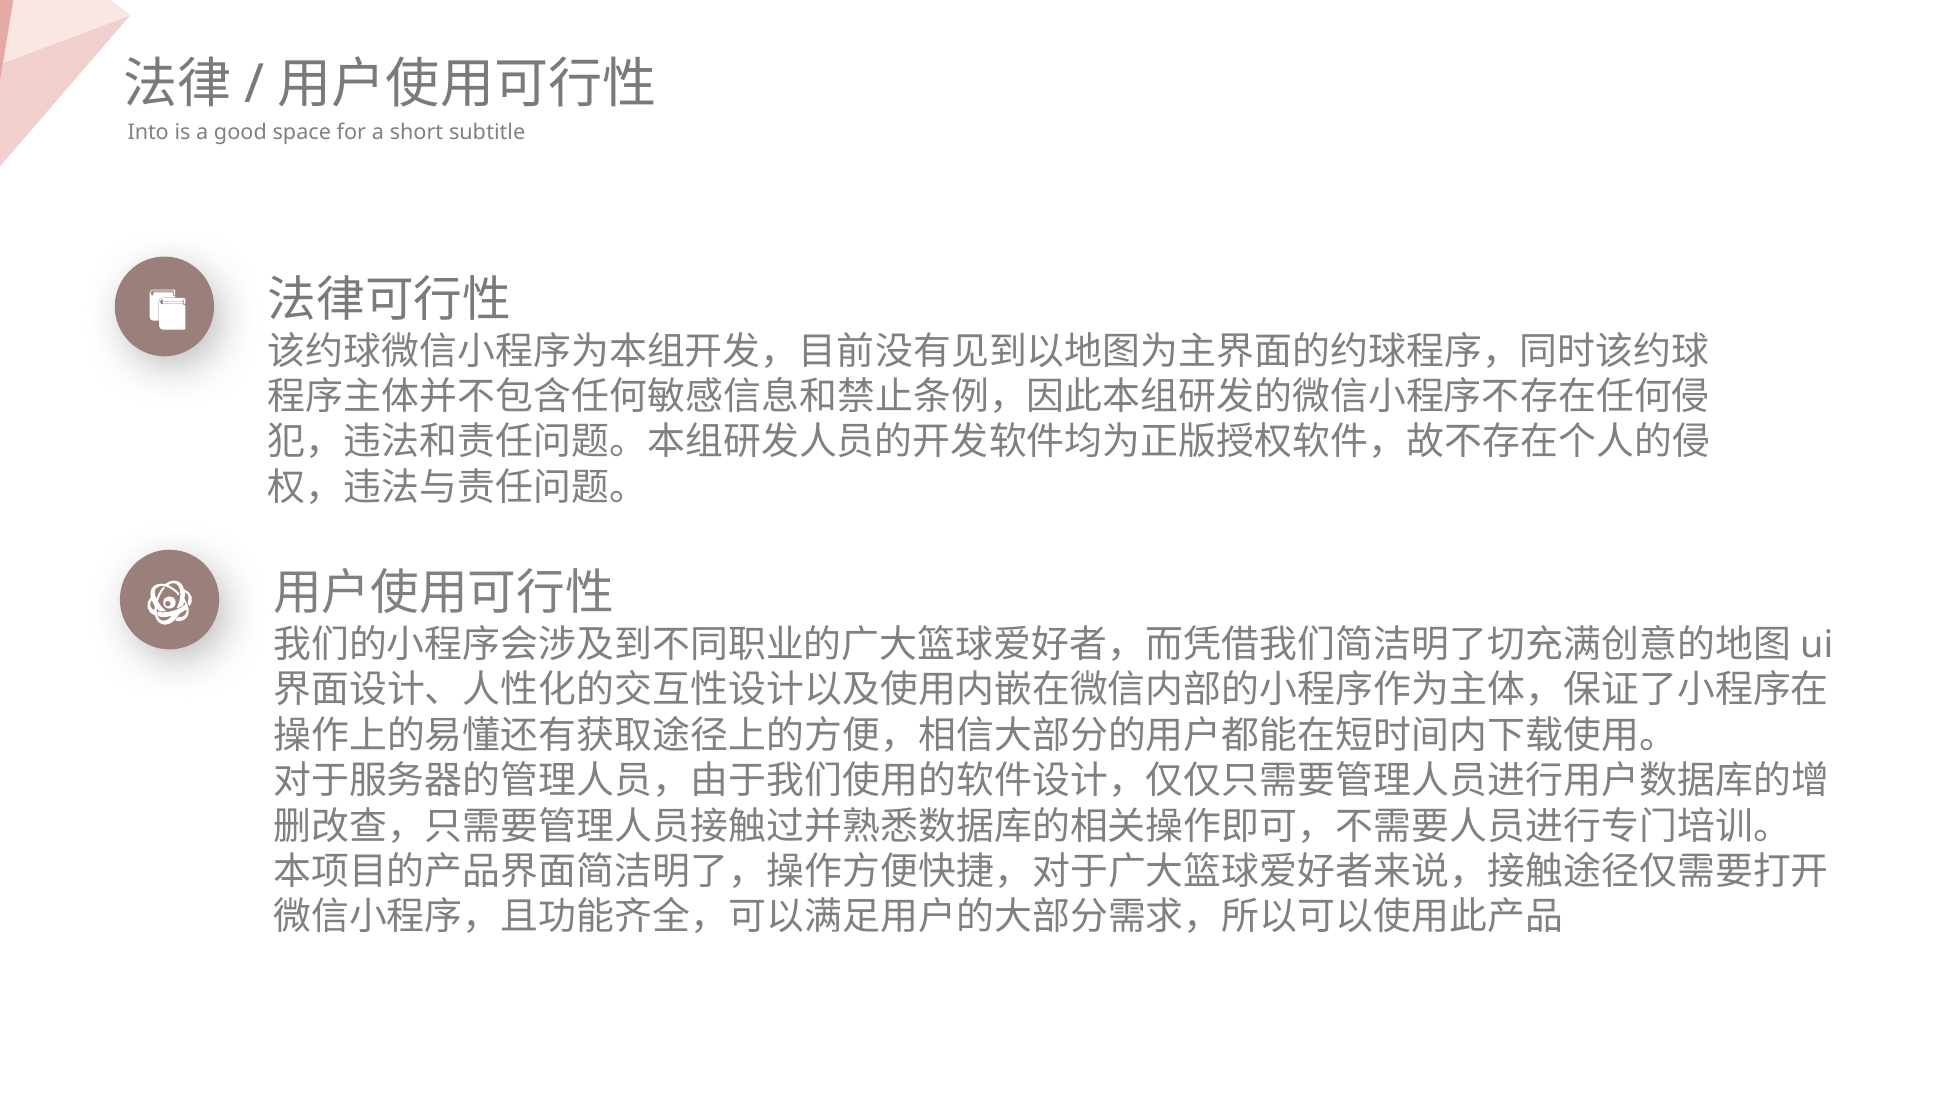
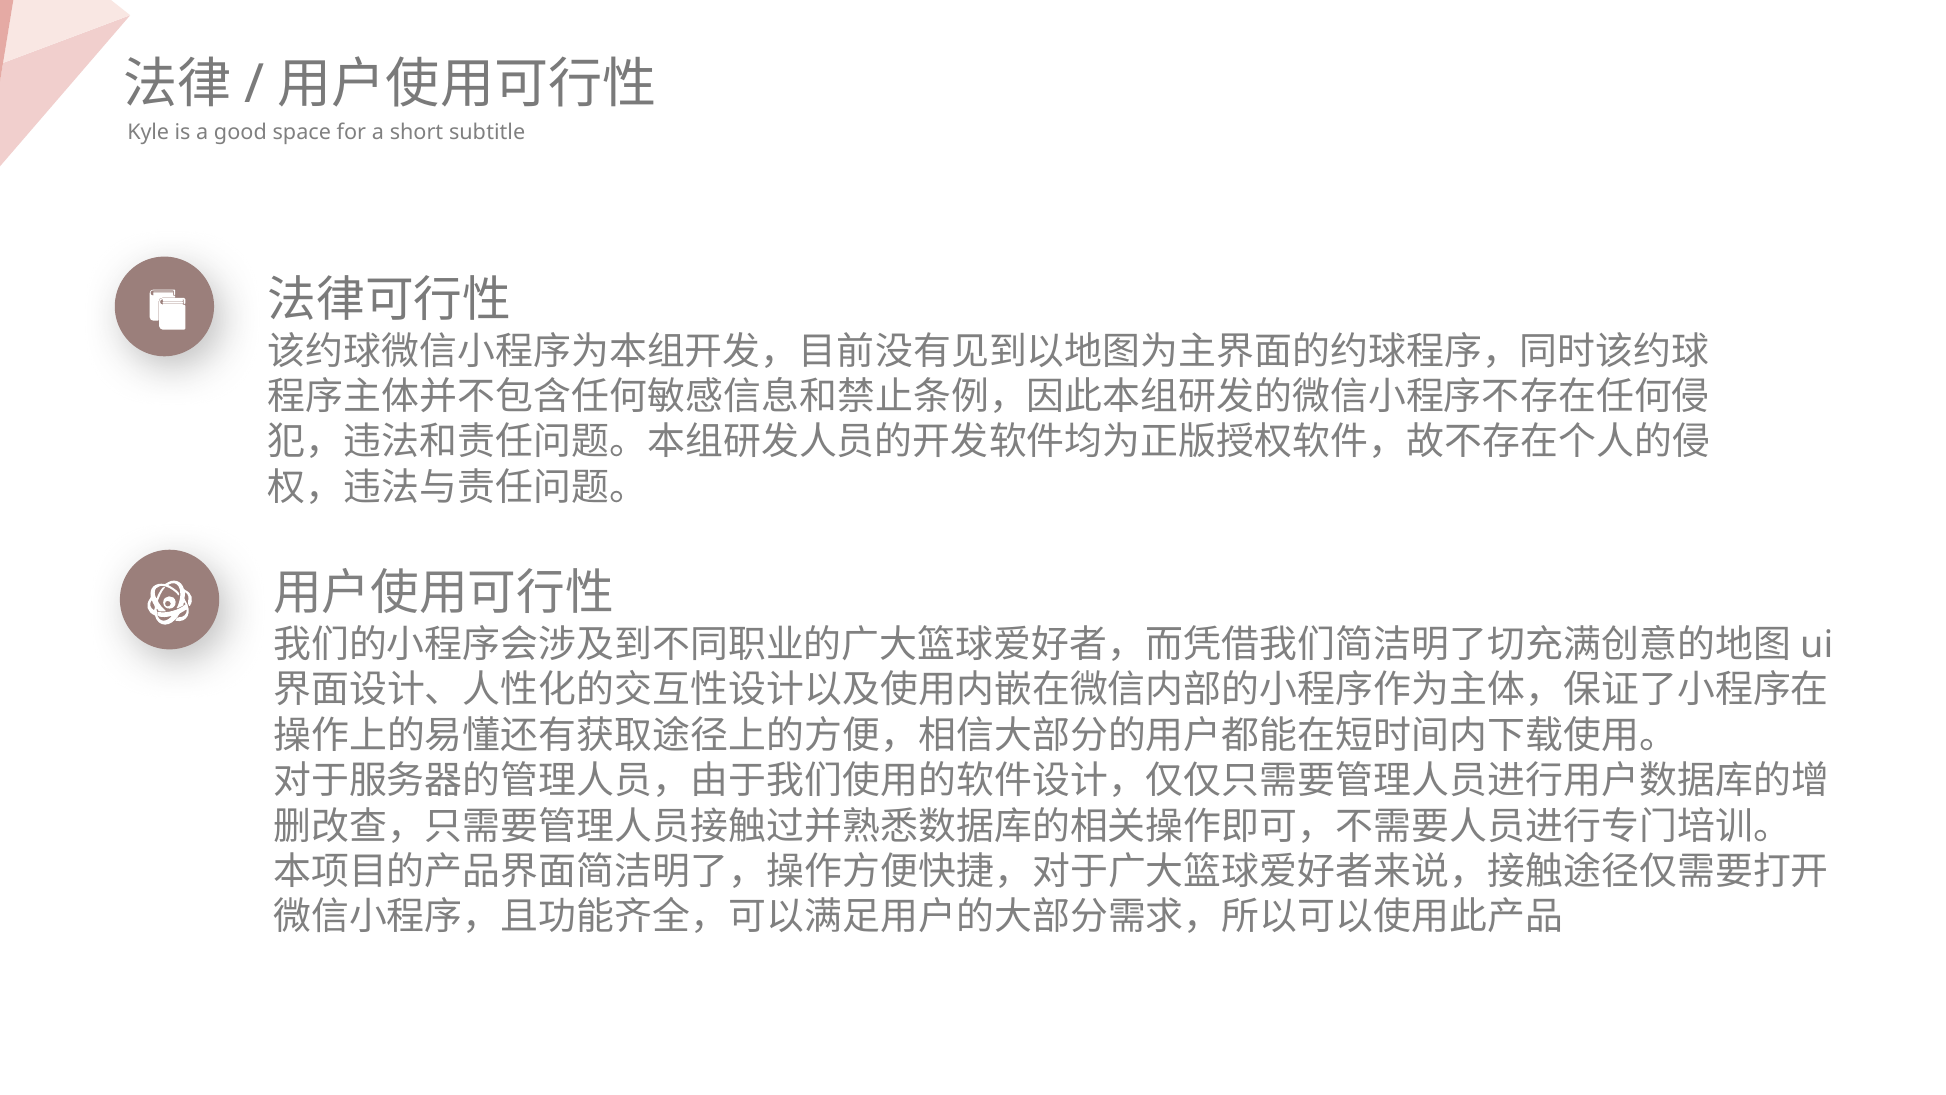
Into: Into -> Kyle
